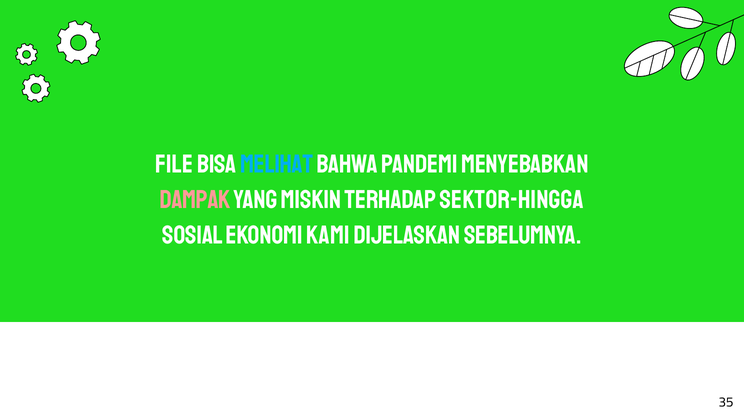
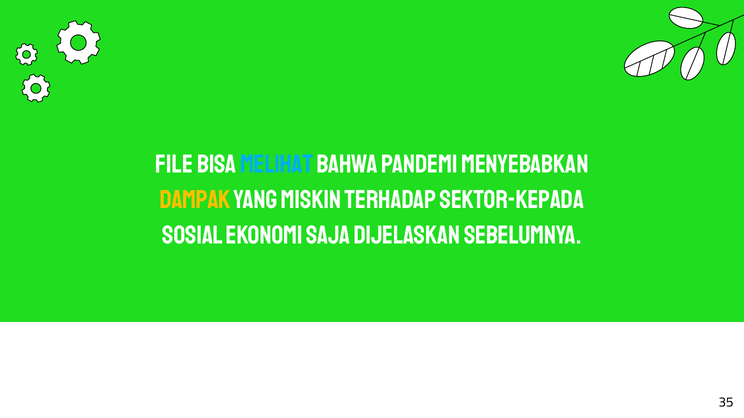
dampak colour: pink -> yellow
sektor-hingga: sektor-hingga -> sektor-kepada
kami: kami -> saja
